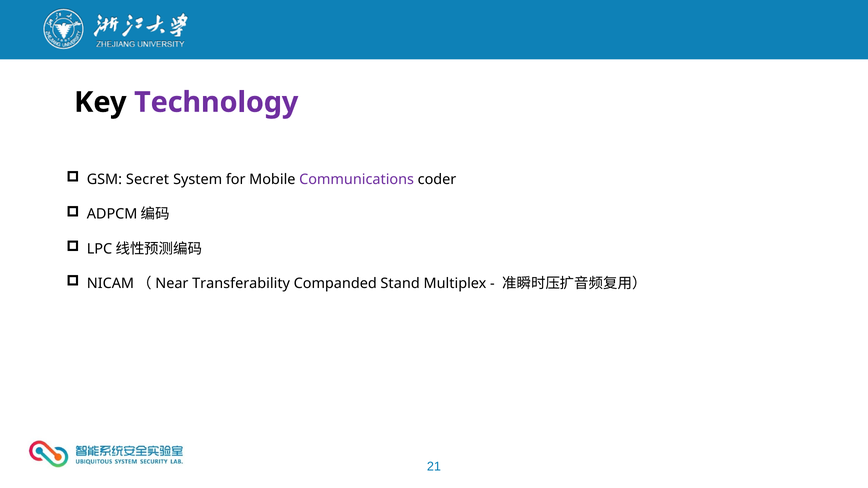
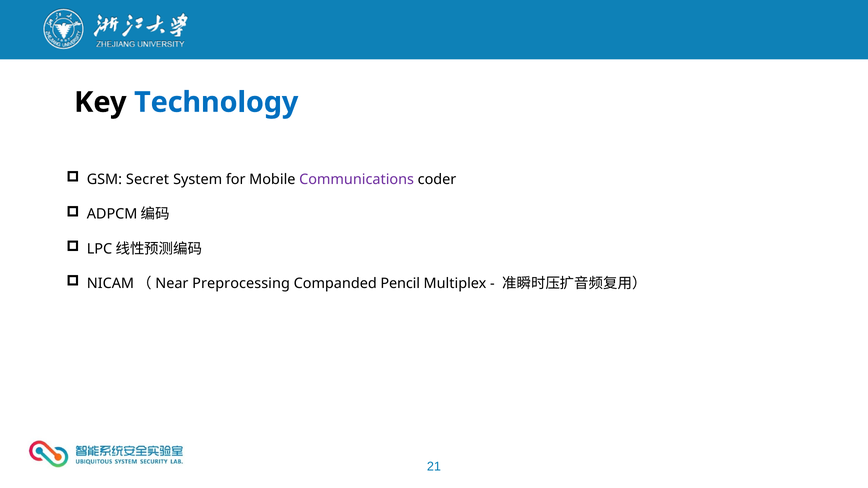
Technology colour: purple -> blue
Transferability: Transferability -> Preprocessing
Stand: Stand -> Pencil
